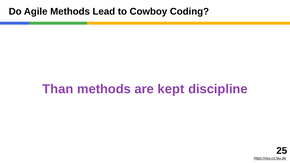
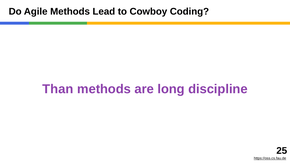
kept: kept -> long
